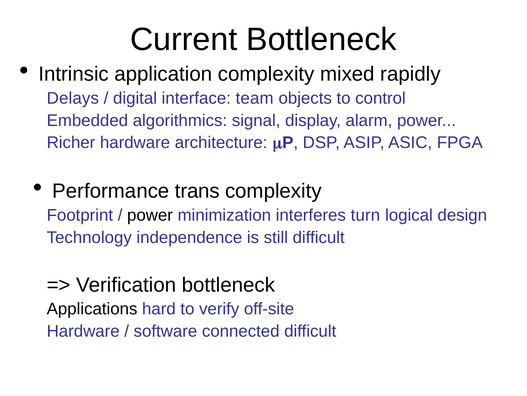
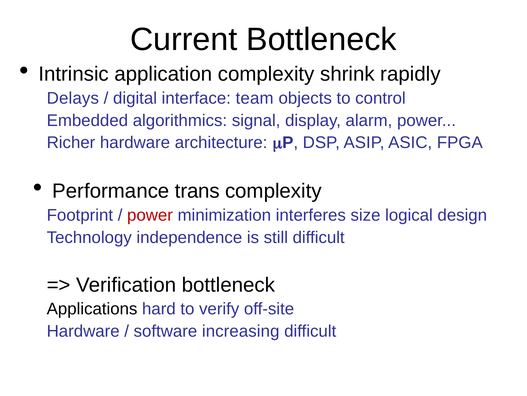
mixed: mixed -> shrink
power at (150, 215) colour: black -> red
turn: turn -> size
connected: connected -> increasing
